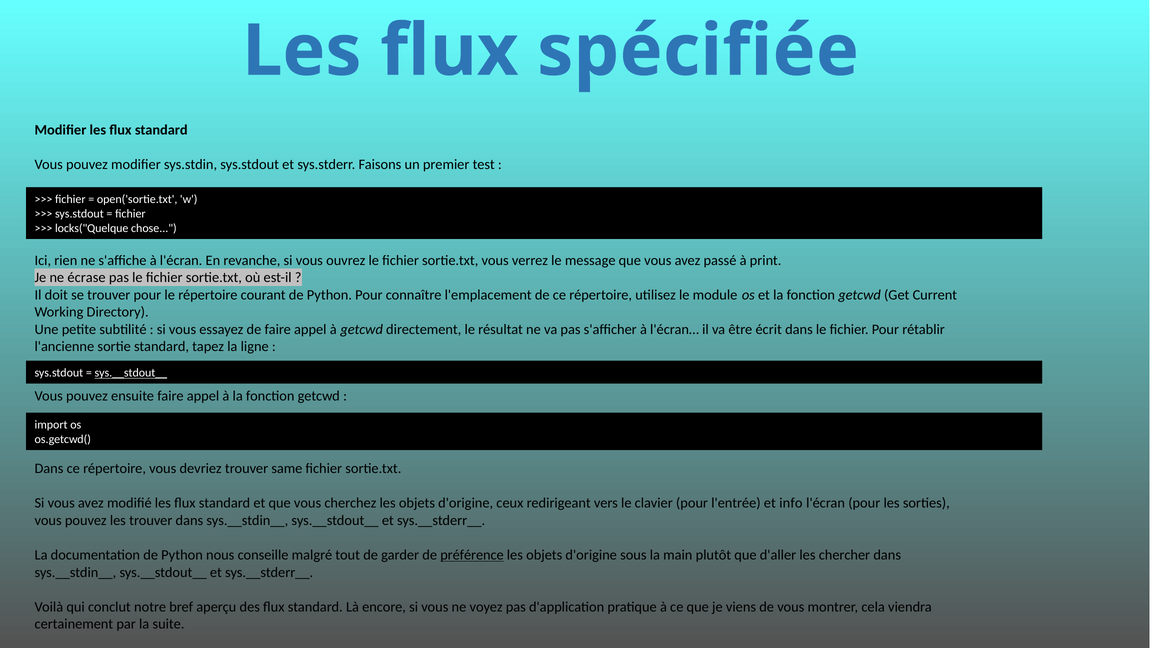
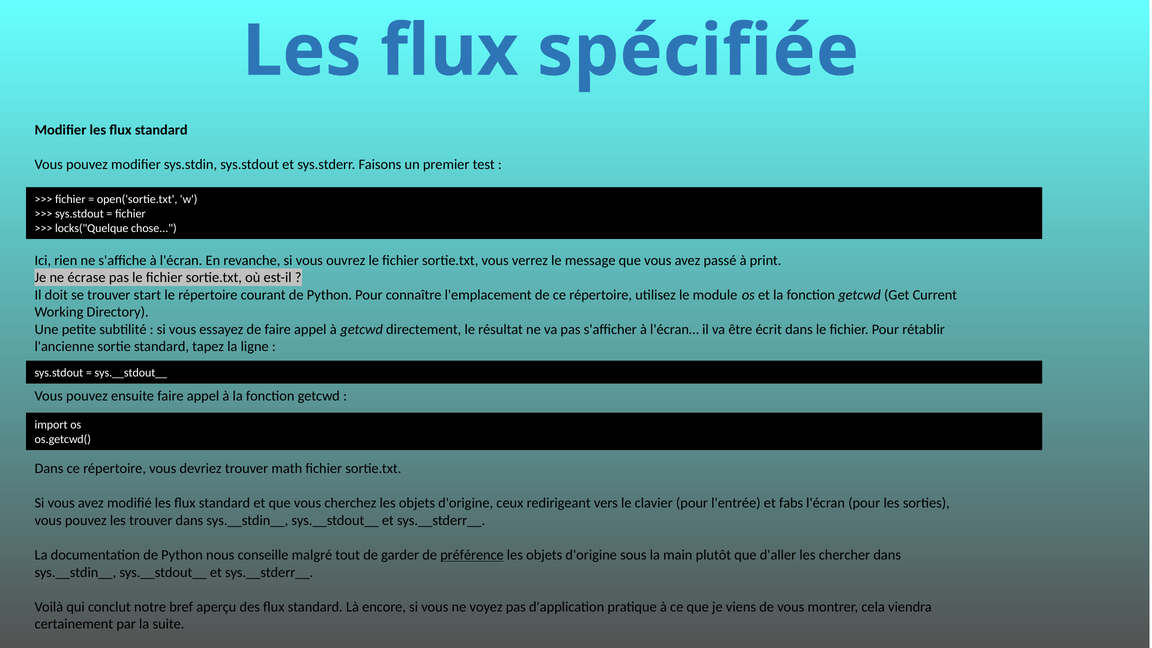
trouver pour: pour -> start
sys.__stdout__ at (131, 373) underline: present -> none
same: same -> math
info: info -> fabs
